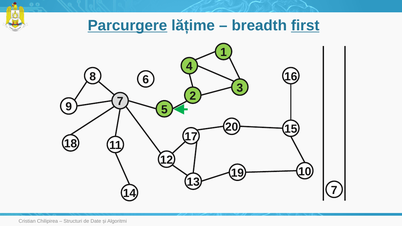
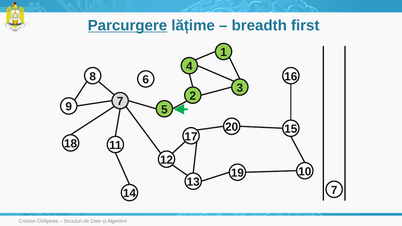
first underline: present -> none
